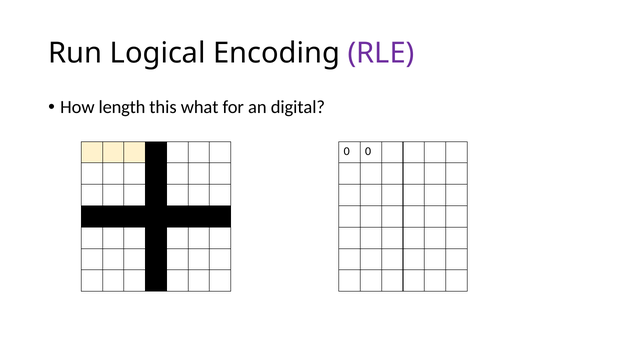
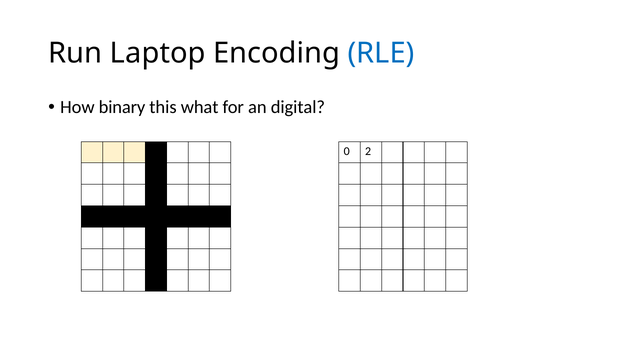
Logical: Logical -> Laptop
RLE colour: purple -> blue
length: length -> binary
0 0: 0 -> 2
